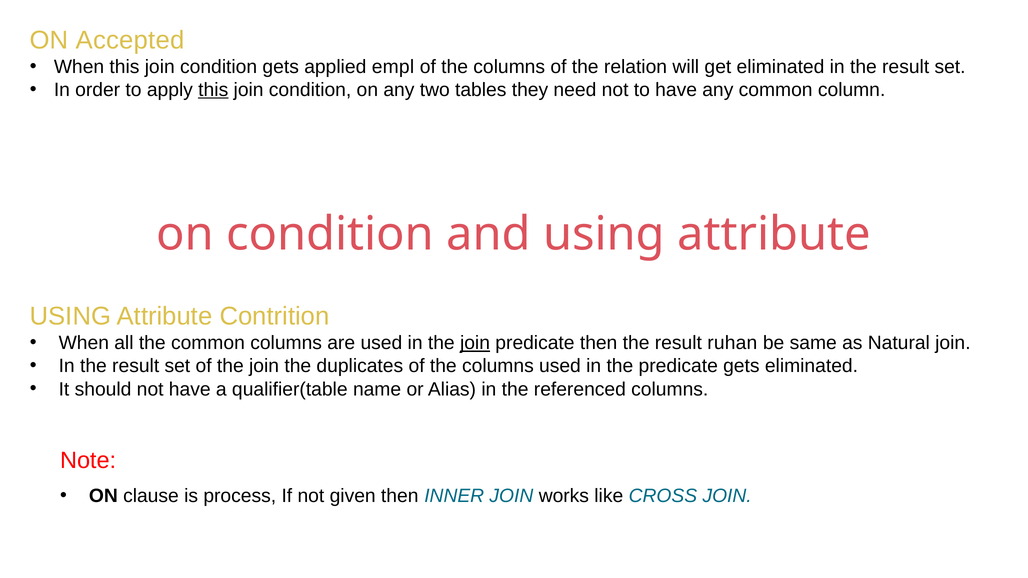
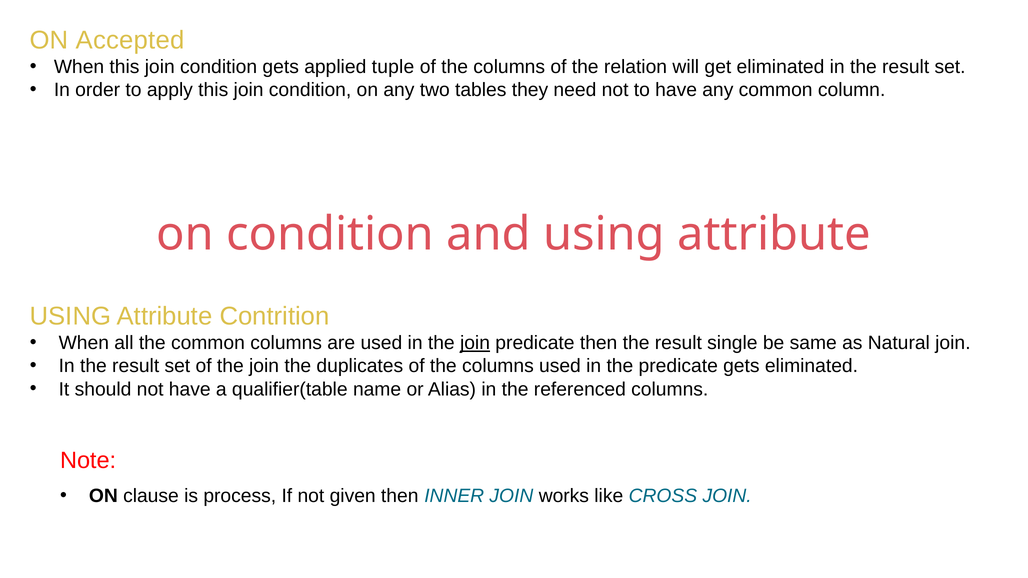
empl: empl -> tuple
this at (213, 90) underline: present -> none
ruhan: ruhan -> single
